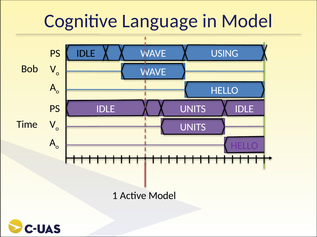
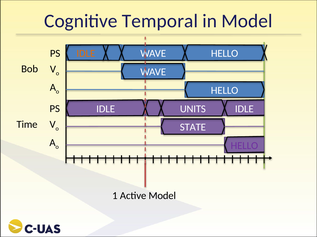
Language: Language -> Temporal
IDLE at (86, 53) colour: black -> orange
USING at (225, 54): USING -> HELLO
UNITS at (193, 127): UNITS -> STATE
